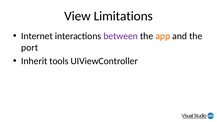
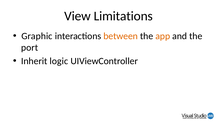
Internet: Internet -> Graphic
between colour: purple -> orange
tools: tools -> logic
